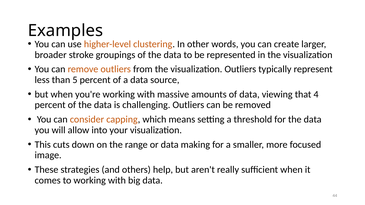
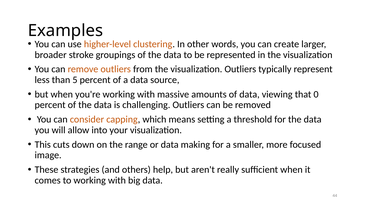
4: 4 -> 0
